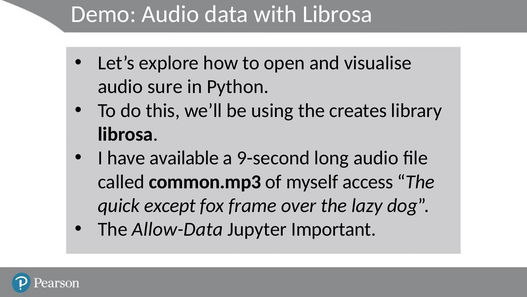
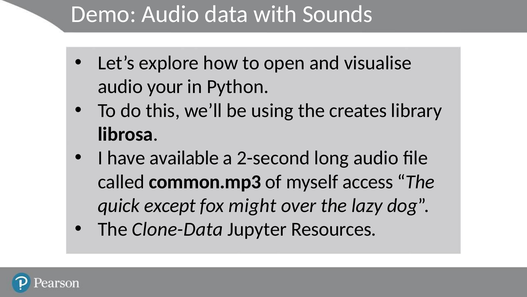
with Librosa: Librosa -> Sounds
sure: sure -> your
9-second: 9-second -> 2-second
frame: frame -> might
Allow-Data: Allow-Data -> Clone-Data
Important: Important -> Resources
